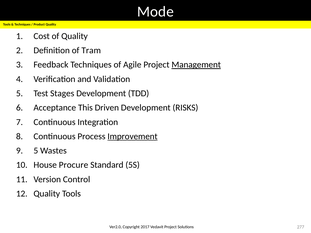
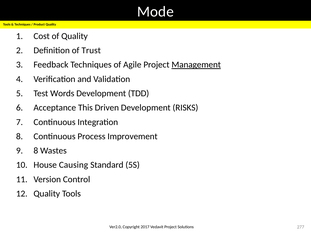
Tram: Tram -> Trust
Stages: Stages -> Words
Improvement underline: present -> none
5 at (36, 151): 5 -> 8
Procure: Procure -> Causing
